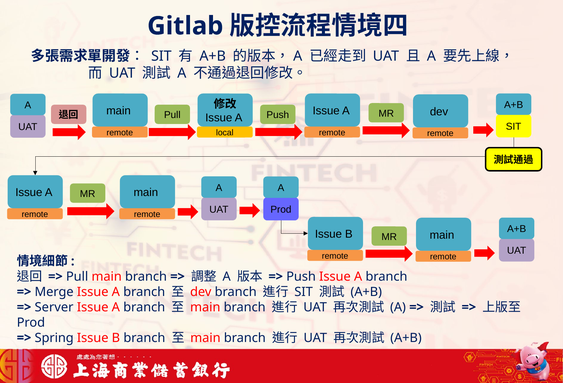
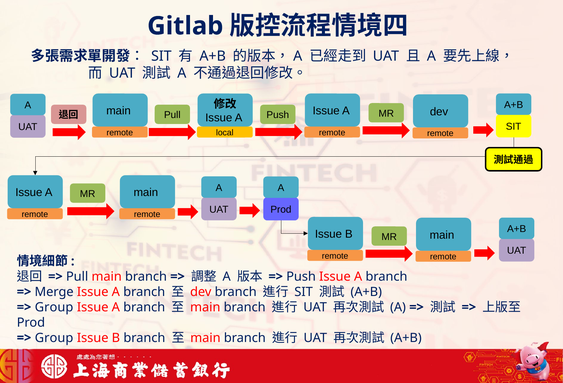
Server at (54, 307): Server -> Group
Spring at (54, 338): Spring -> Group
